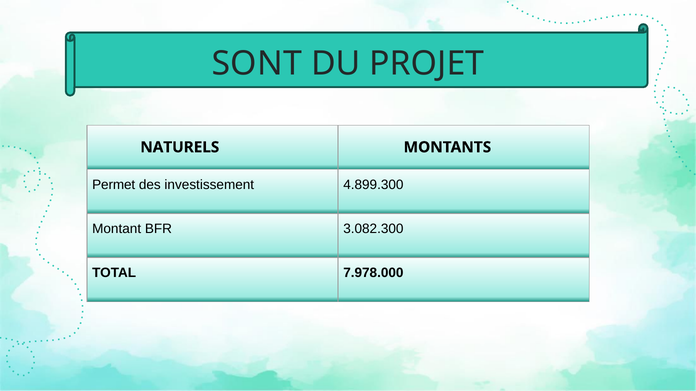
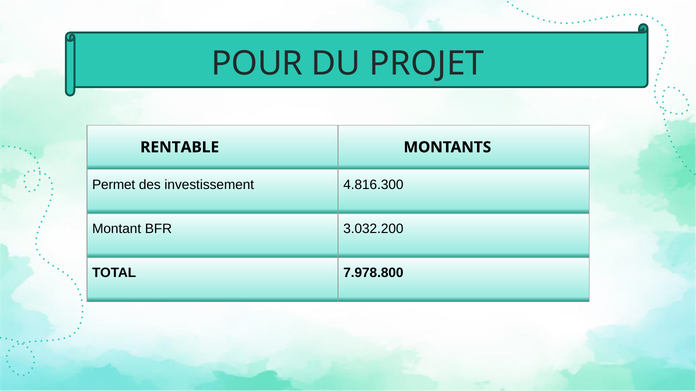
SONT: SONT -> POUR
NATURELS: NATURELS -> RENTABLE
4.899.300: 4.899.300 -> 4.816.300
3.082.300: 3.082.300 -> 3.032.200
7.978.000: 7.978.000 -> 7.978.800
